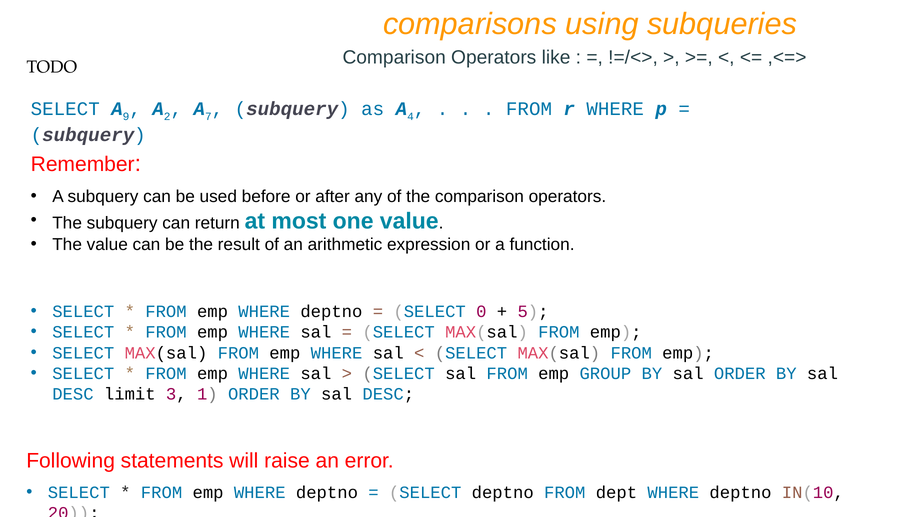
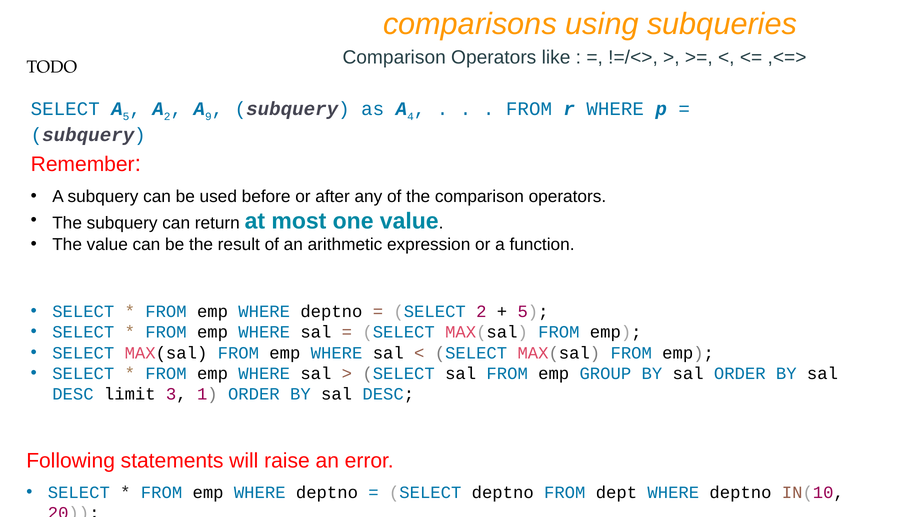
A 9: 9 -> 5
7: 7 -> 9
SELECT 0: 0 -> 2
